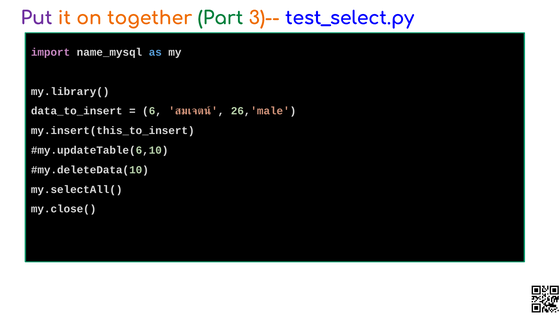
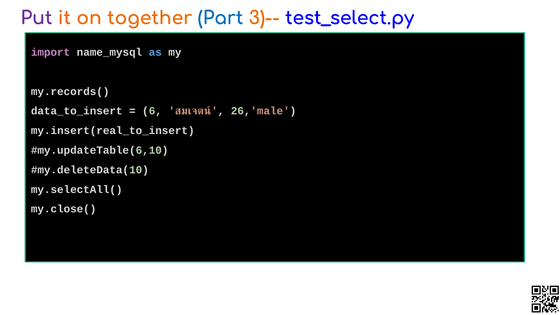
Part colour: green -> blue
my.library(: my.library( -> my.records(
my.insert(this_to_insert: my.insert(this_to_insert -> my.insert(real_to_insert
